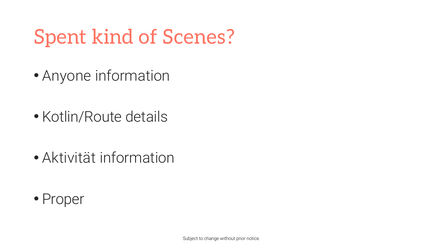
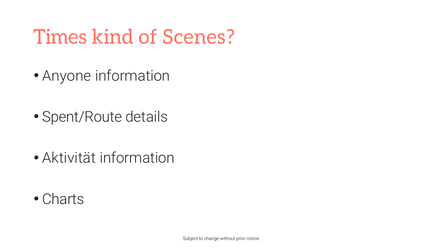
Spent: Spent -> Times
Kotlin/Route: Kotlin/Route -> Spent/Route
Proper: Proper -> Charts
